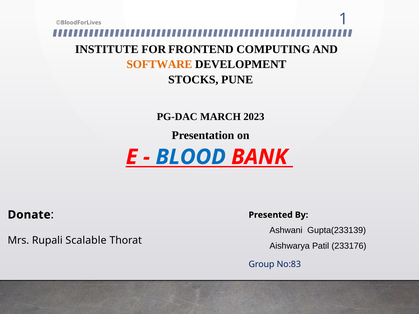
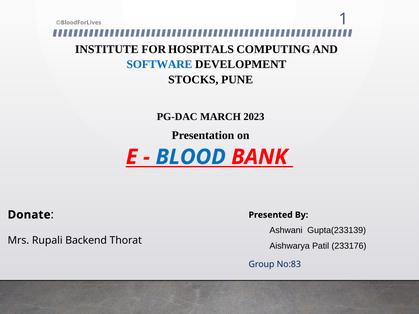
FRONTEND: FRONTEND -> HOSPITALS
SOFTWARE colour: orange -> blue
Scalable: Scalable -> Backend
